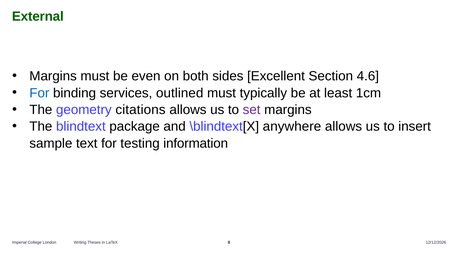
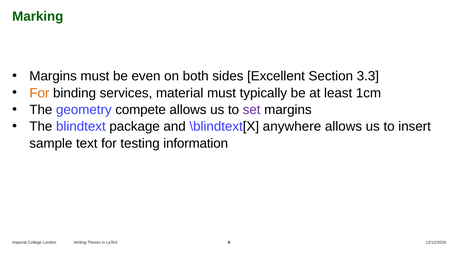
External: External -> Marking
4.6: 4.6 -> 3.3
For at (39, 93) colour: blue -> orange
outlined: outlined -> material
citations: citations -> compete
